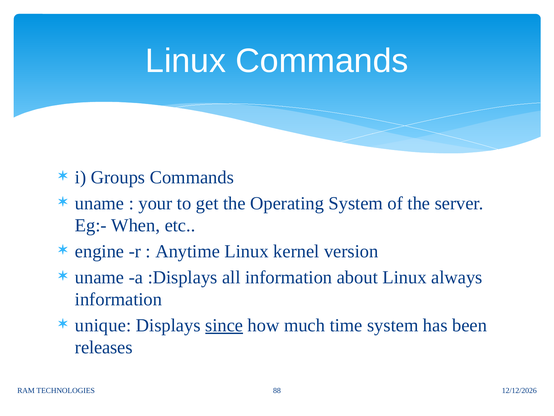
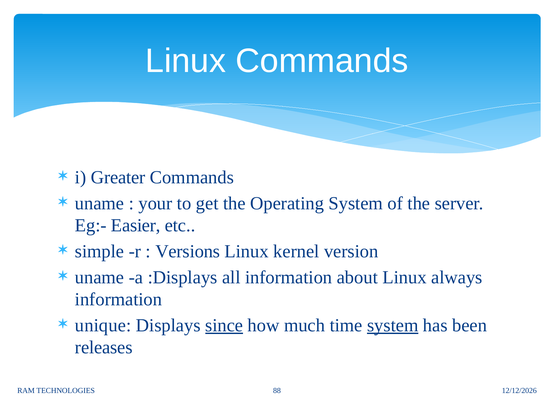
Groups: Groups -> Greater
When: When -> Easier
engine: engine -> simple
Anytime: Anytime -> Versions
system at (393, 325) underline: none -> present
